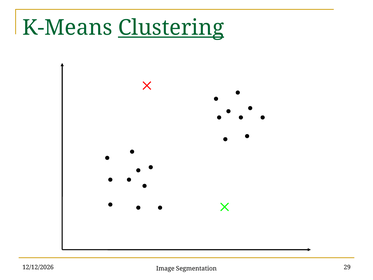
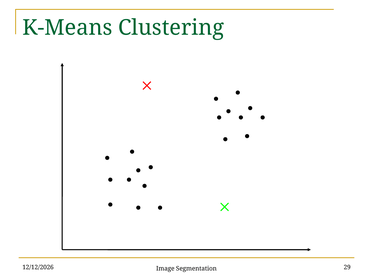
Clustering underline: present -> none
